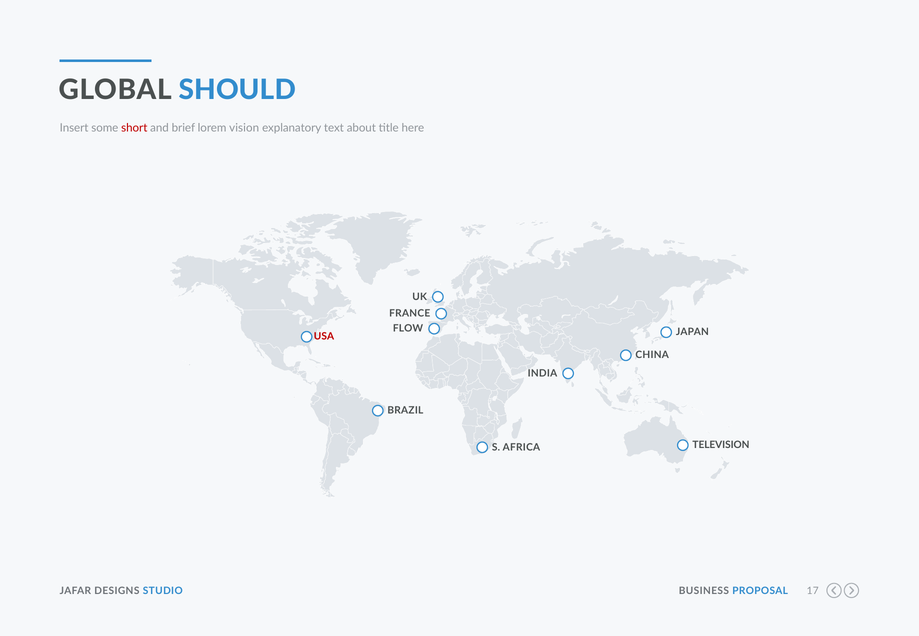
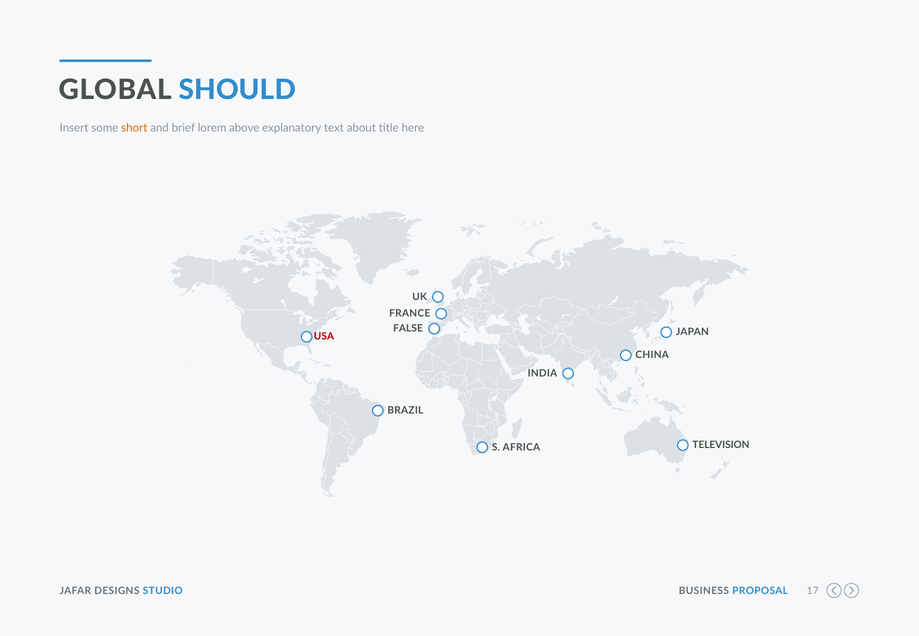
short colour: red -> orange
vision: vision -> above
FLOW: FLOW -> FALSE
